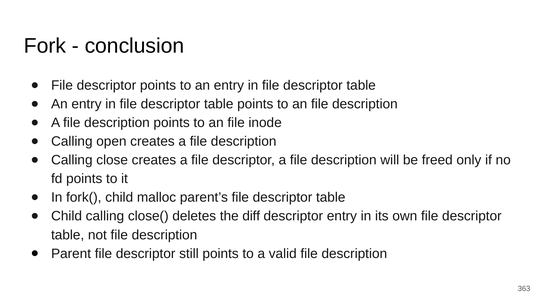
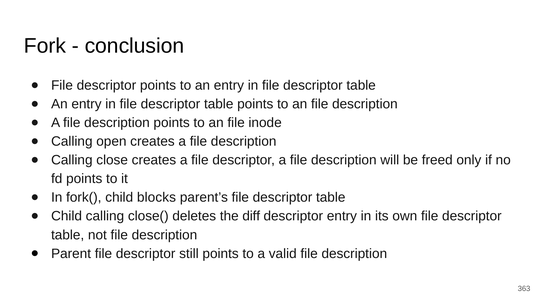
malloc: malloc -> blocks
